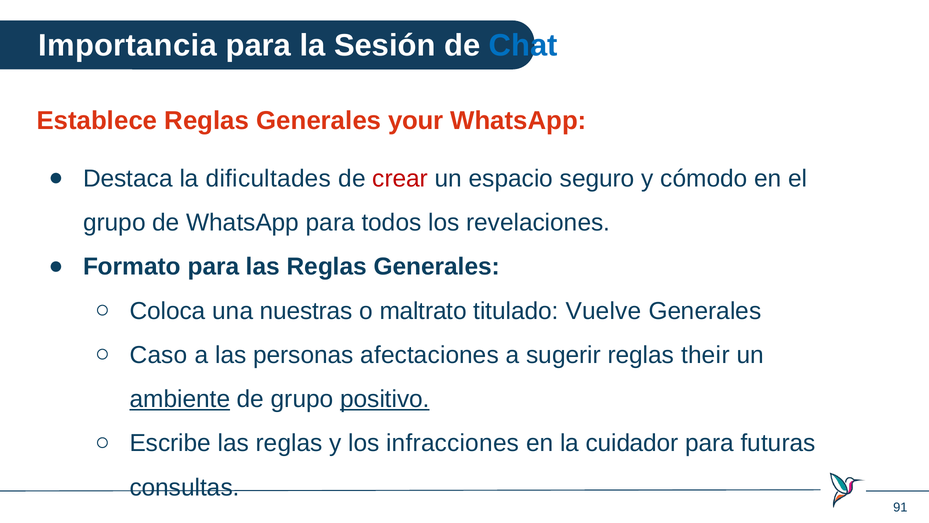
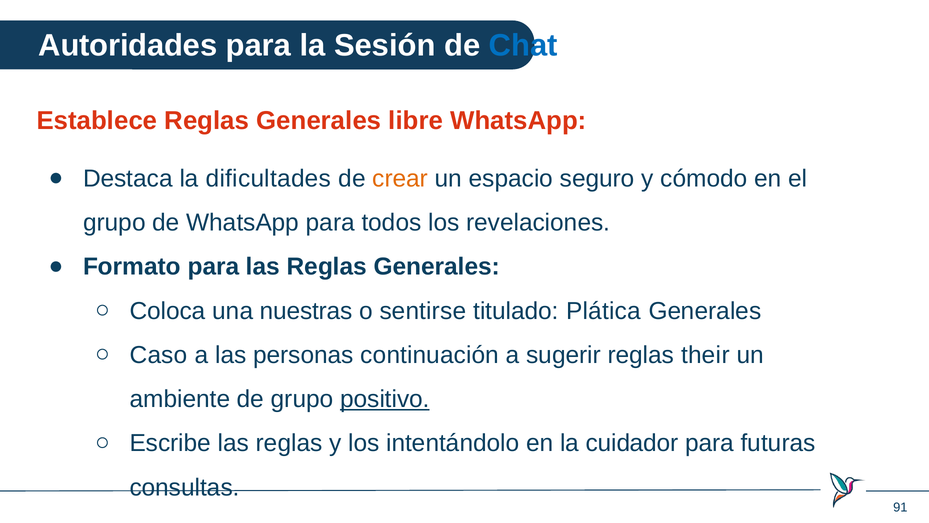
Importancia: Importancia -> Autoridades
your: your -> libre
crear colour: red -> orange
maltrato: maltrato -> sentirse
Vuelve: Vuelve -> Plática
afectaciones: afectaciones -> continuación
ambiente underline: present -> none
infracciones: infracciones -> intentándolo
